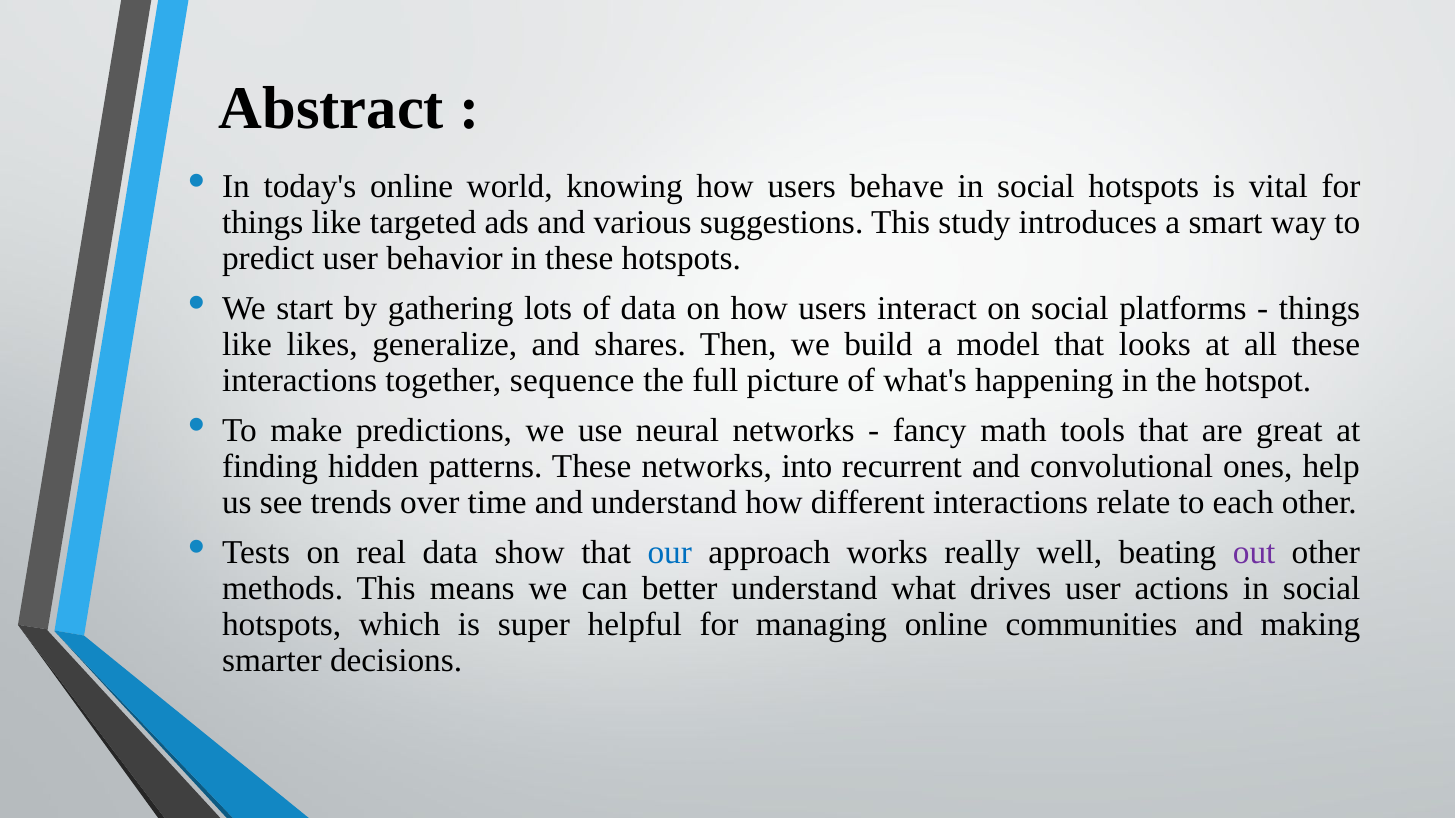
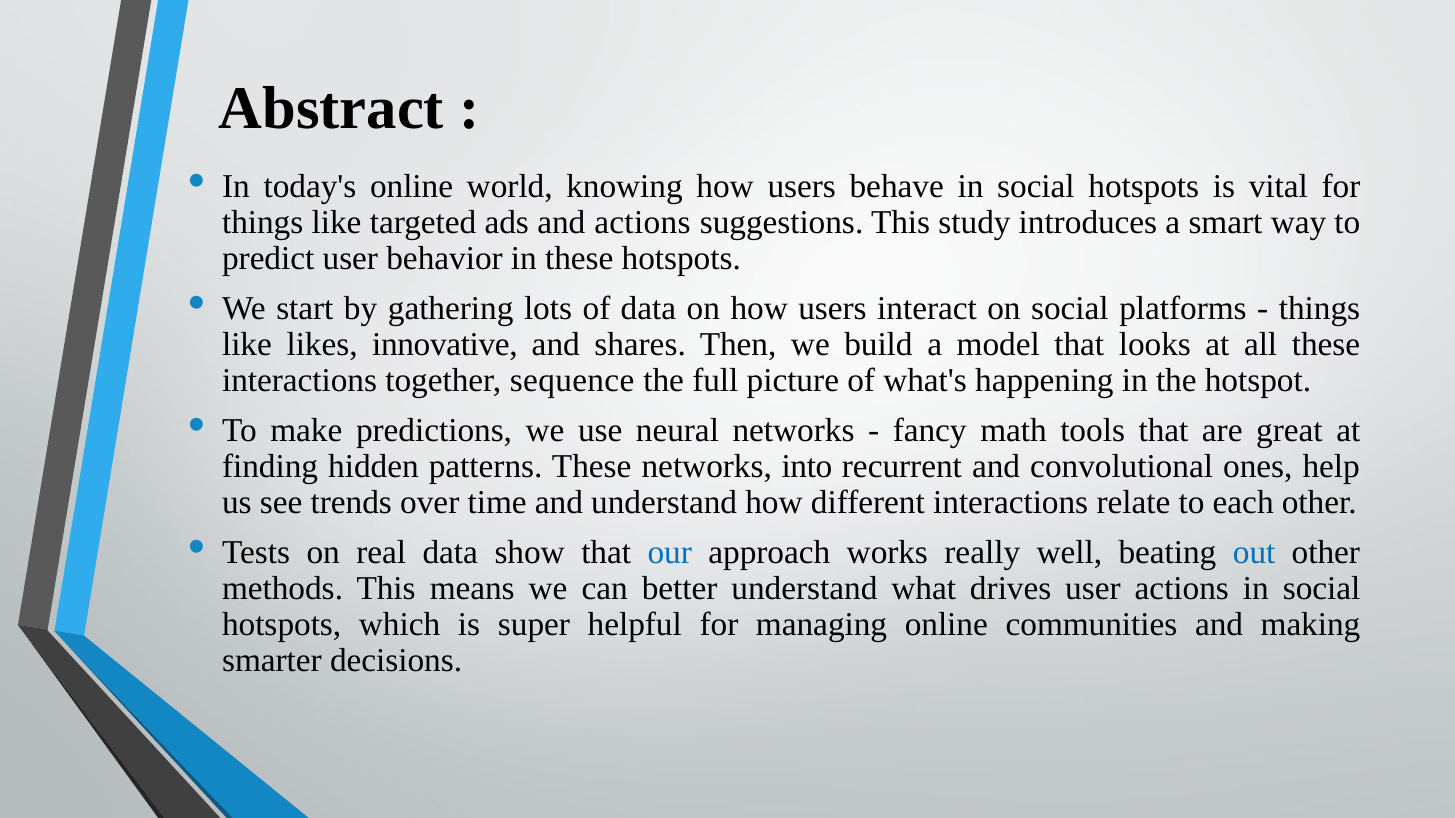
and various: various -> actions
generalize: generalize -> innovative
out colour: purple -> blue
